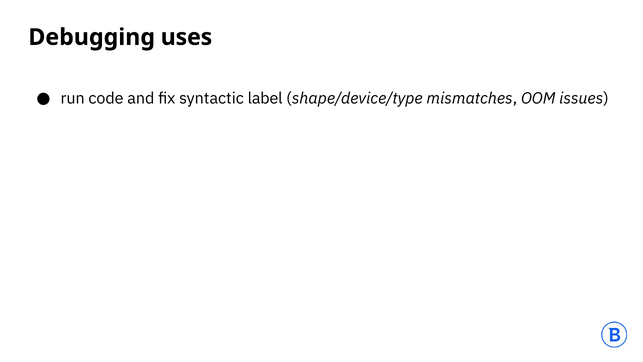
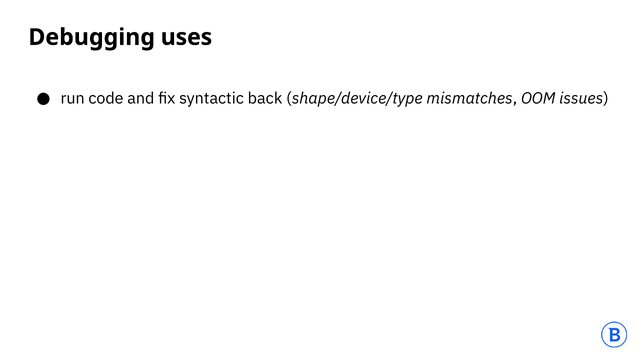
label: label -> back
